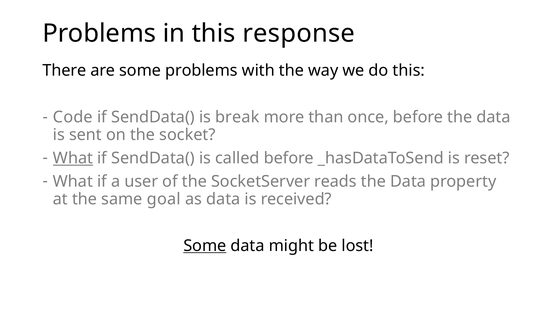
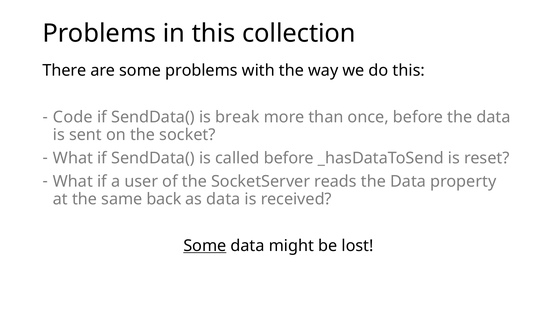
response: response -> collection
What at (73, 158) underline: present -> none
goal: goal -> back
